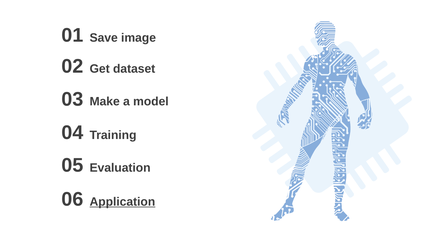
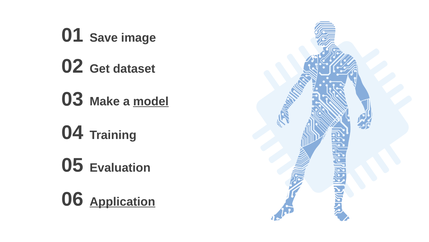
model underline: none -> present
